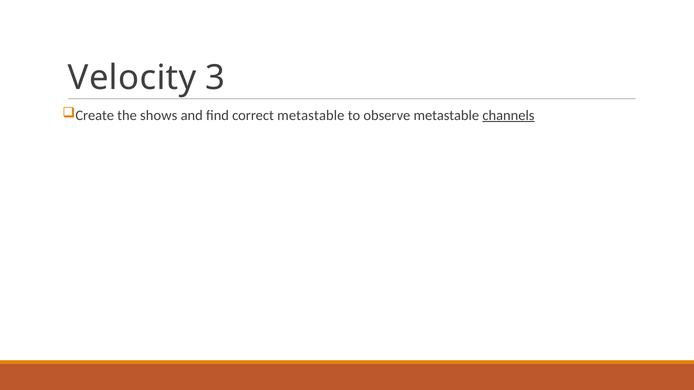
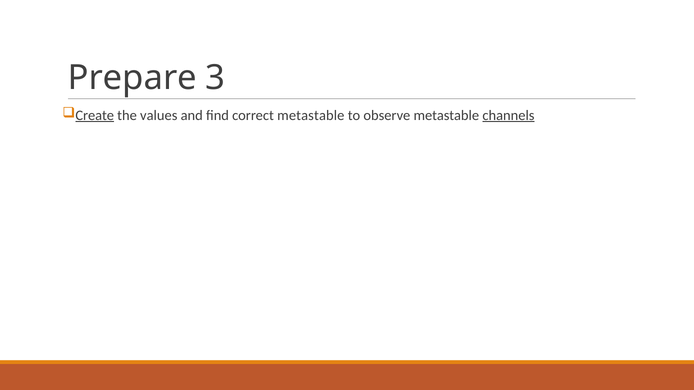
Velocity: Velocity -> Prepare
Create underline: none -> present
shows: shows -> values
